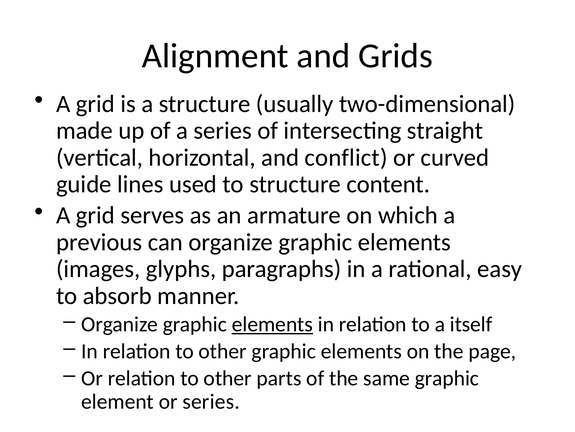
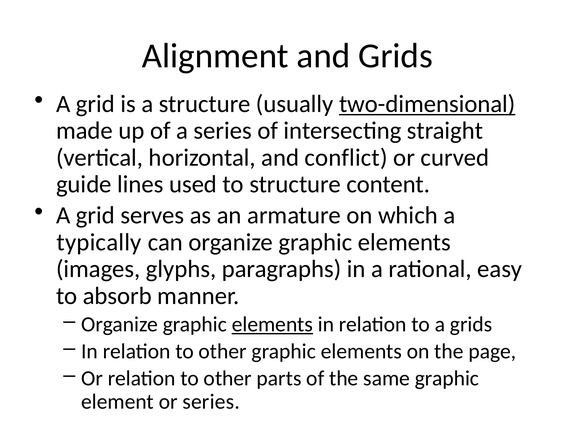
two-dimensional underline: none -> present
previous: previous -> typically
a itself: itself -> grids
